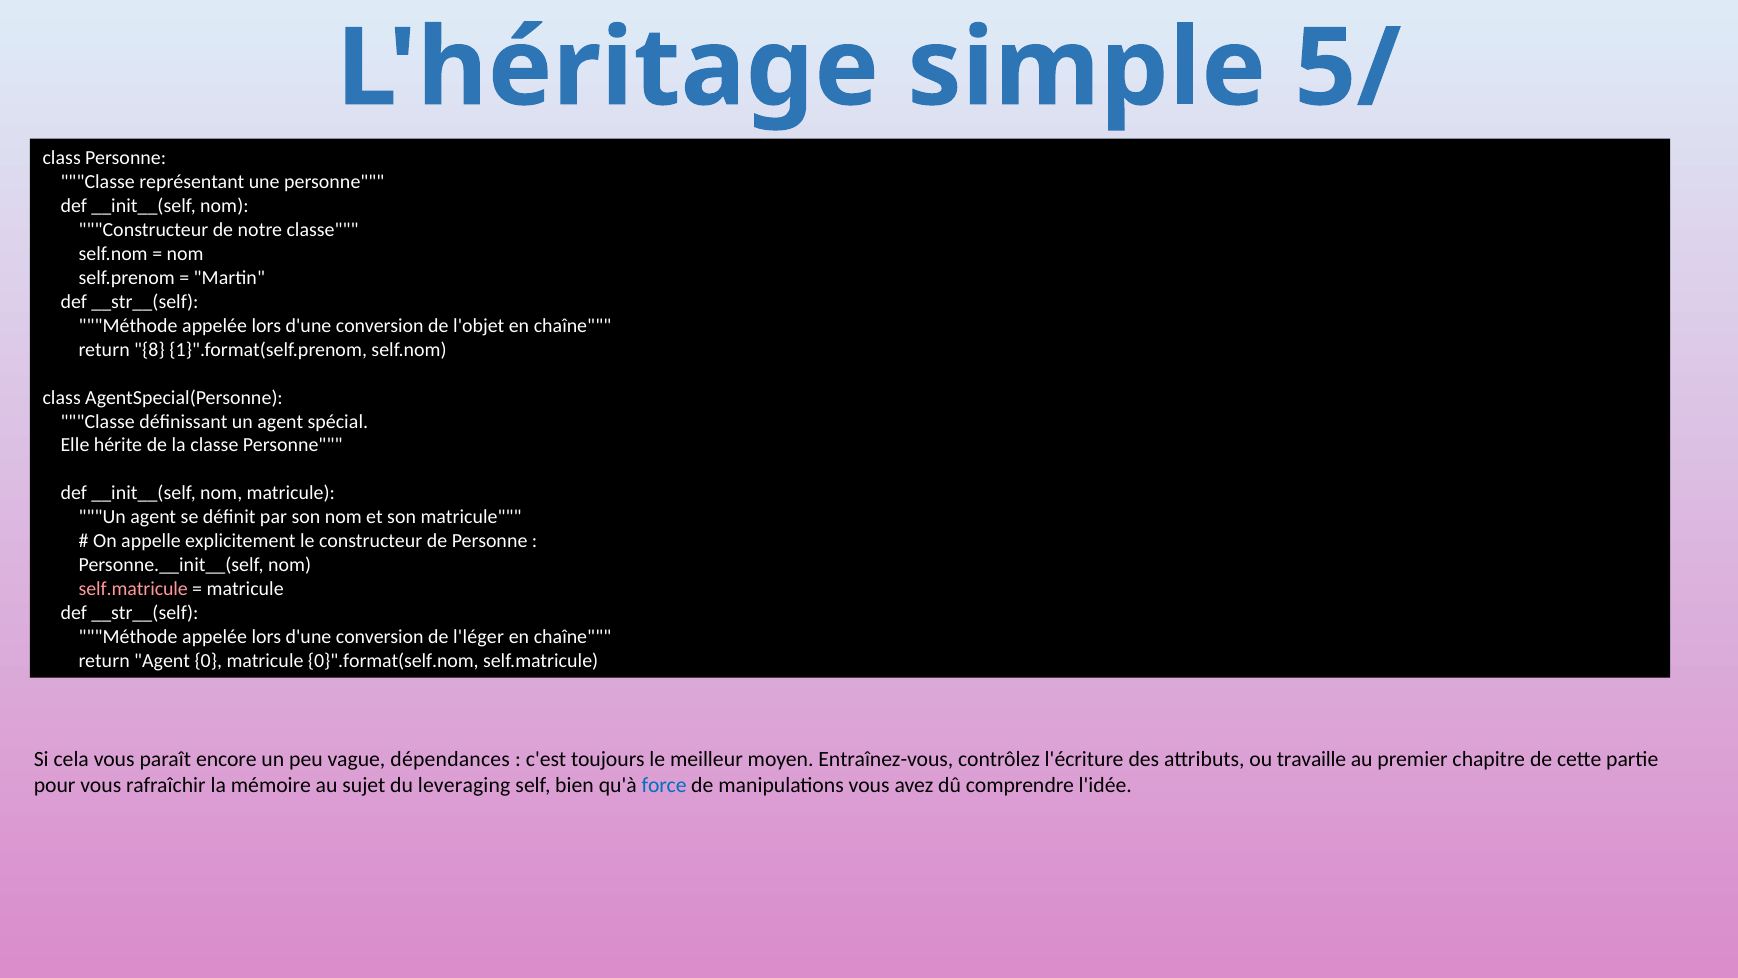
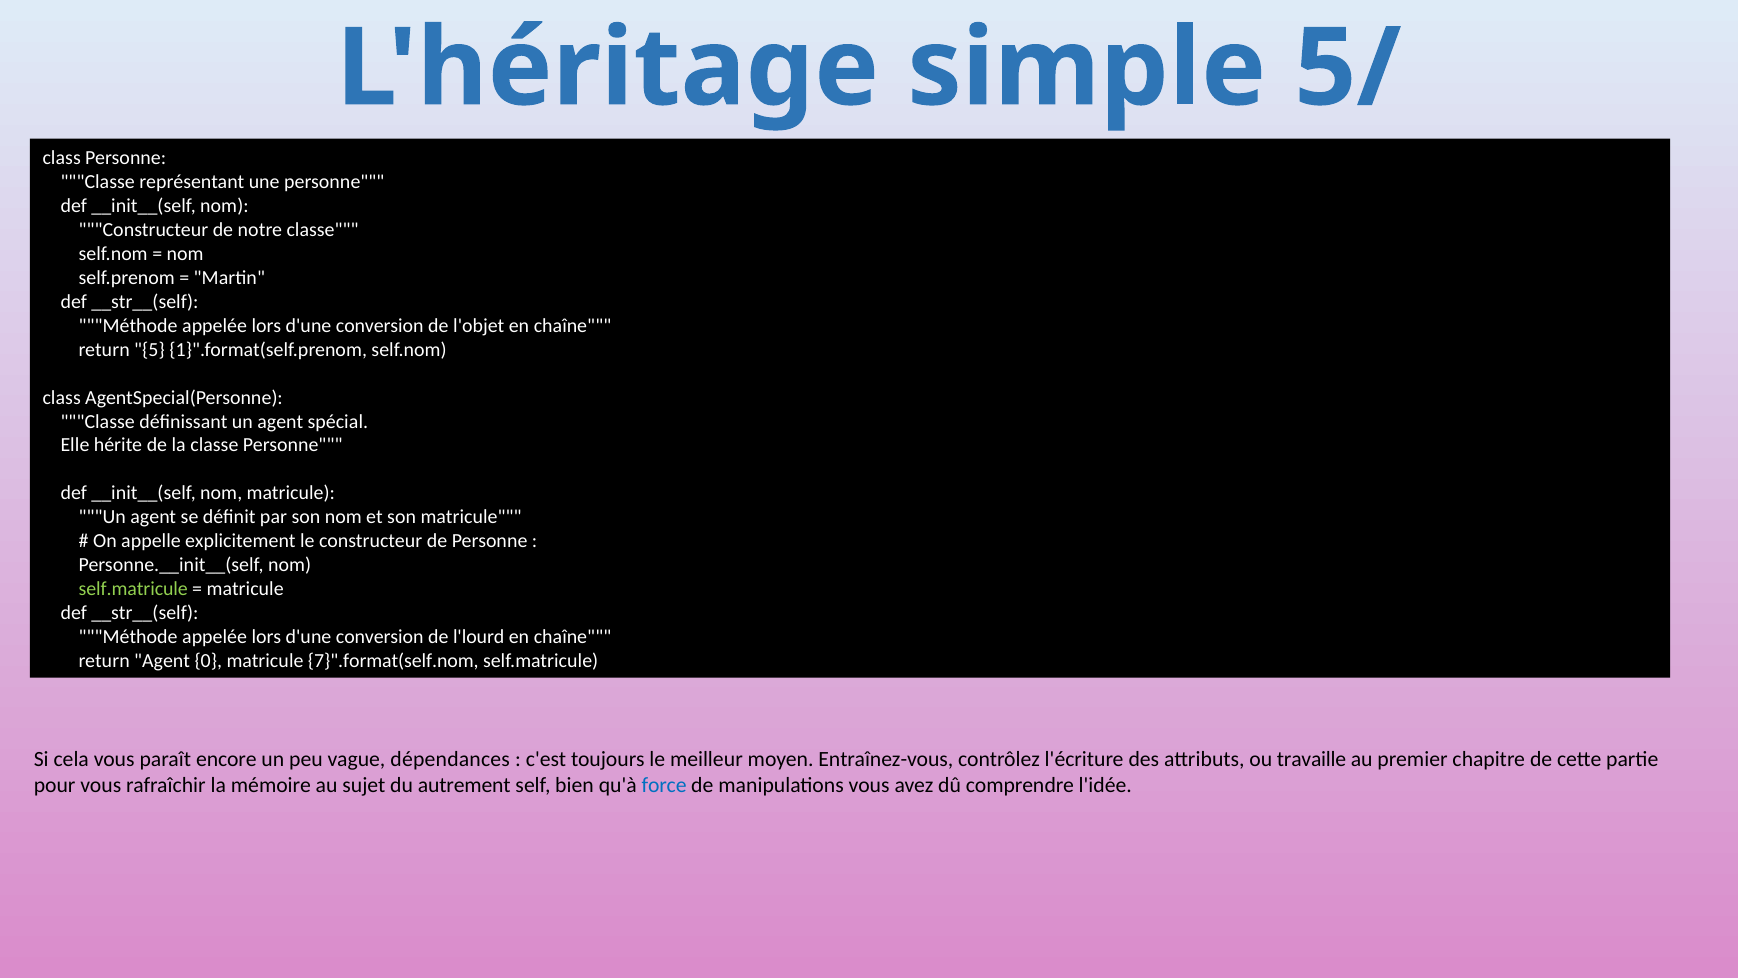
8: 8 -> 5
self.matricule at (133, 589) colour: pink -> light green
l'léger: l'léger -> l'lourd
0}".format(self.nom: 0}".format(self.nom -> 7}".format(self.nom
leveraging: leveraging -> autrement
